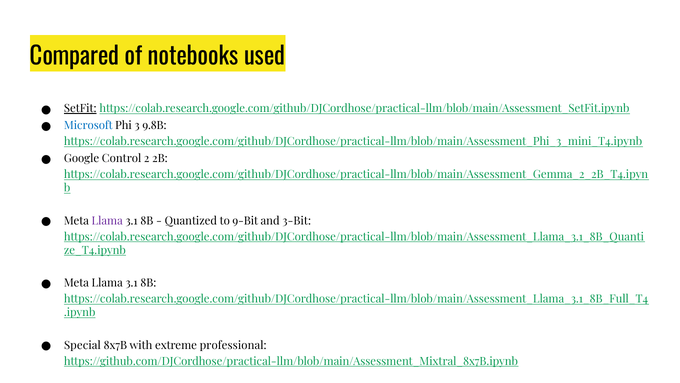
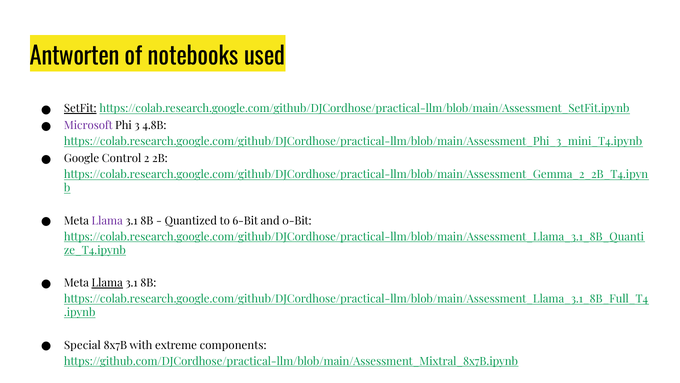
Compared: Compared -> Antworten
Microsoft colour: blue -> purple
9.8B: 9.8B -> 4.8B
9-Bit: 9-Bit -> 6-Bit
3-Bit: 3-Bit -> 0-Bit
Llama at (107, 283) underline: none -> present
professional: professional -> components
